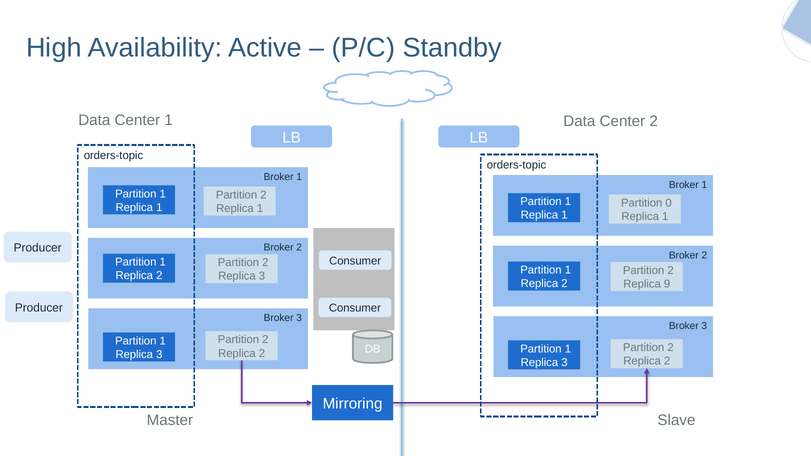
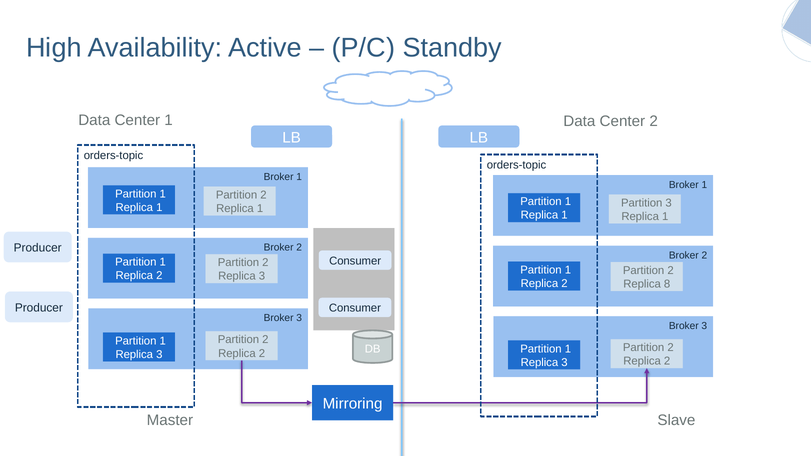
Partition 0: 0 -> 3
9: 9 -> 8
